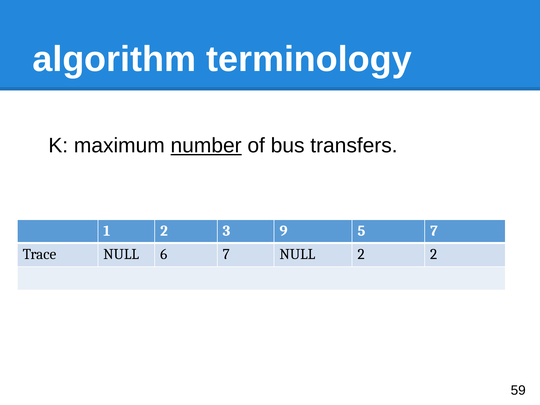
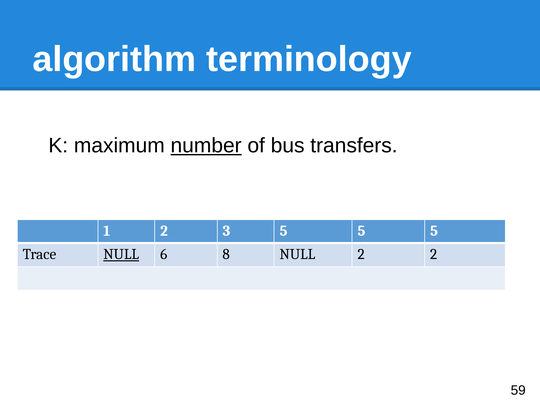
3 9: 9 -> 5
7 at (434, 231): 7 -> 5
NULL at (121, 254) underline: none -> present
6 7: 7 -> 8
